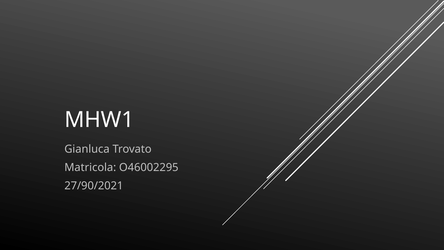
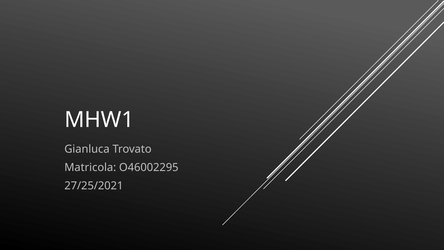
27/90/2021: 27/90/2021 -> 27/25/2021
